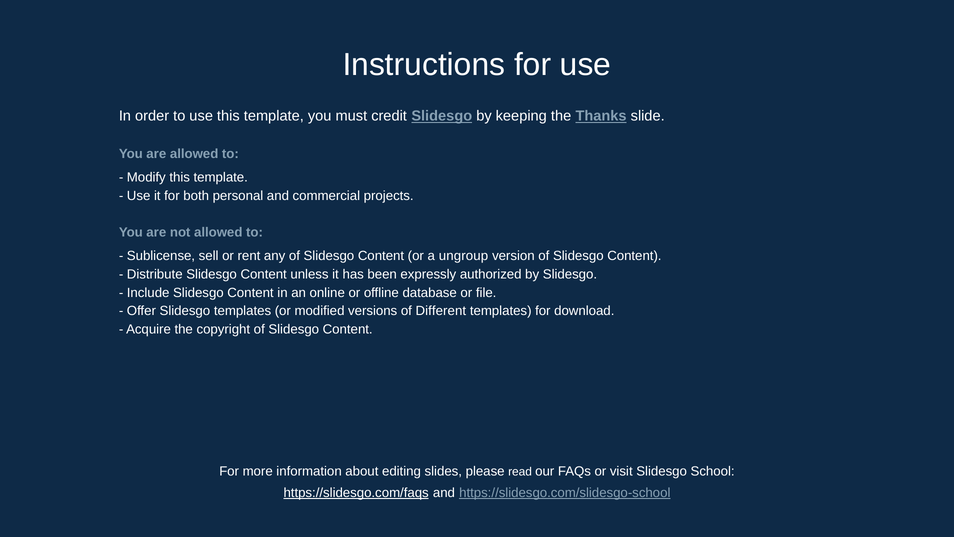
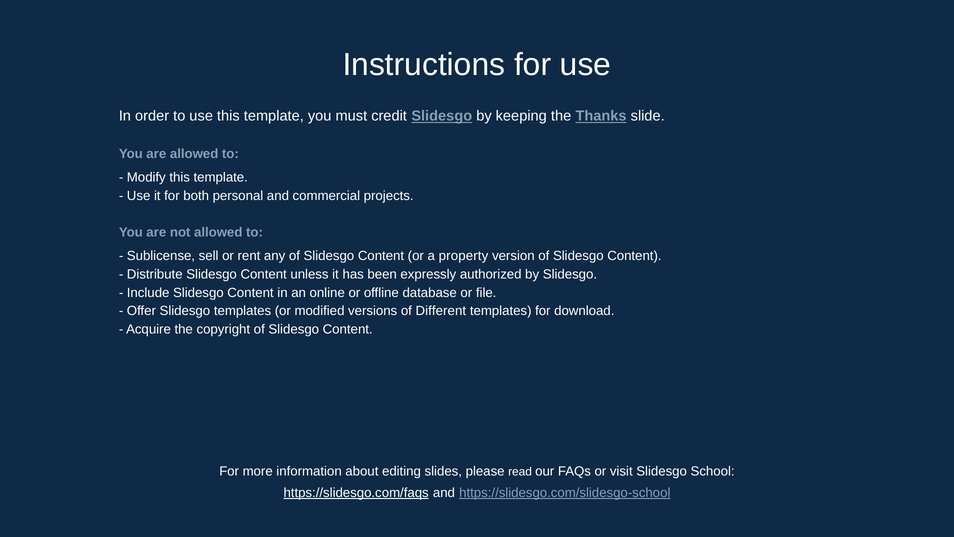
ungroup: ungroup -> property
